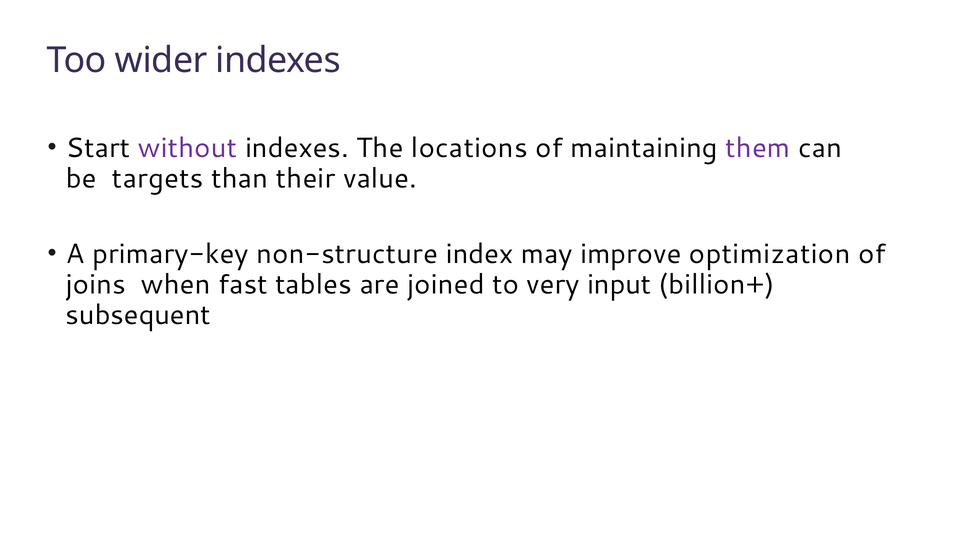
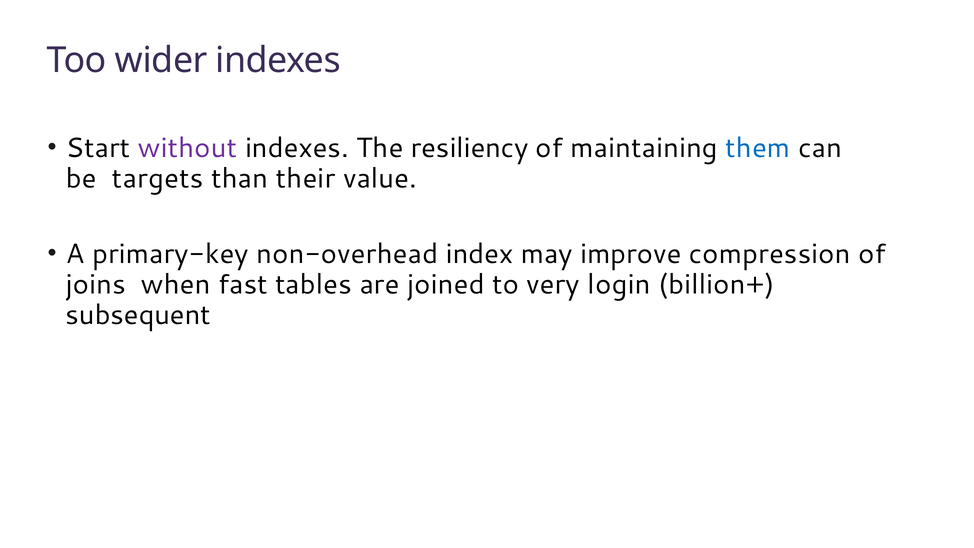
locations: locations -> resiliency
them colour: purple -> blue
non-structure: non-structure -> non-overhead
optimization: optimization -> compression
input: input -> login
